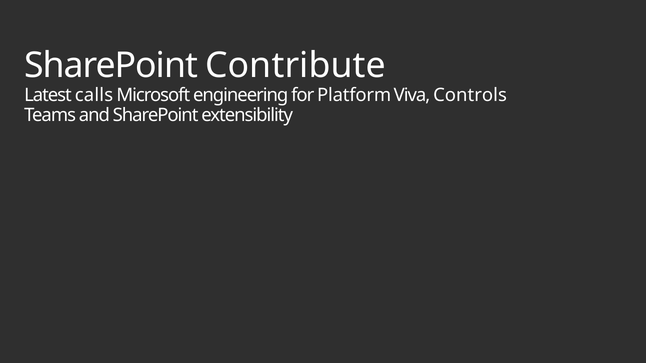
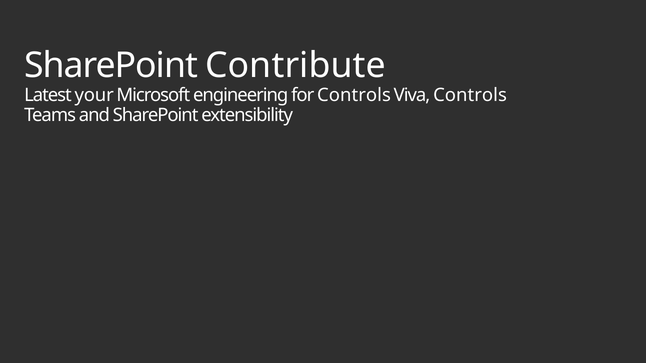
calls: calls -> your
for Platform: Platform -> Controls
